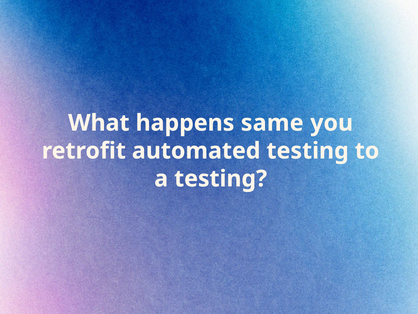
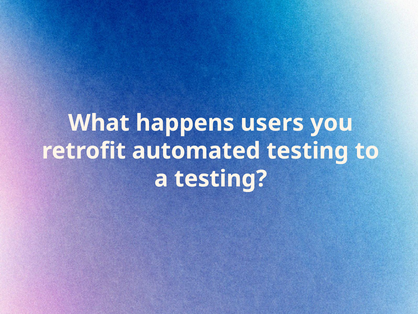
same: same -> users
